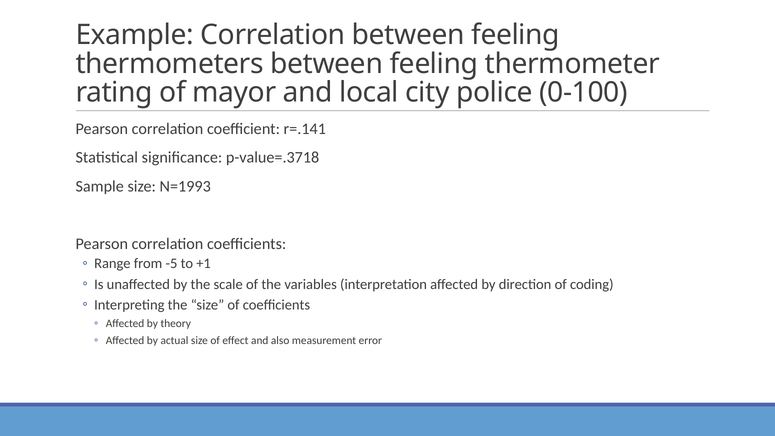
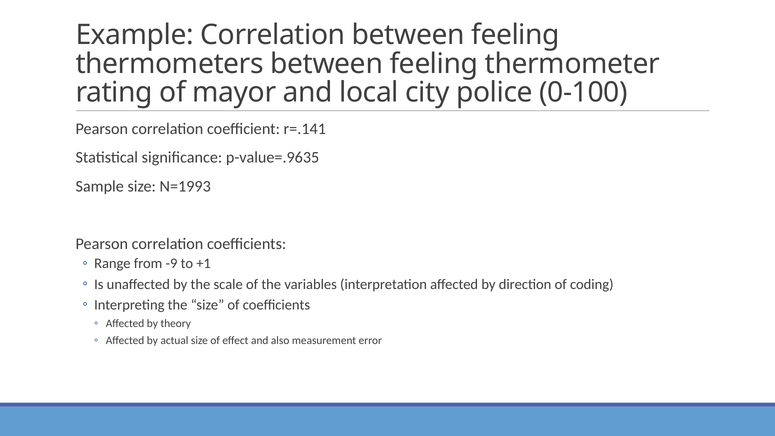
p-value=.3718: p-value=.3718 -> p-value=.9635
-5: -5 -> -9
